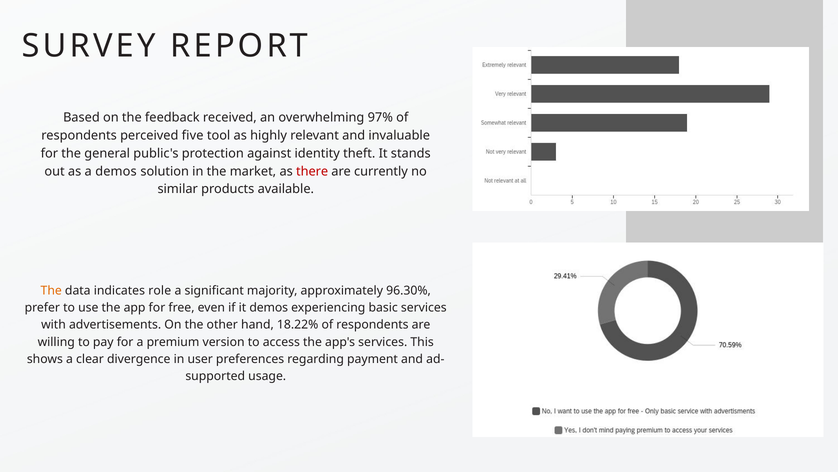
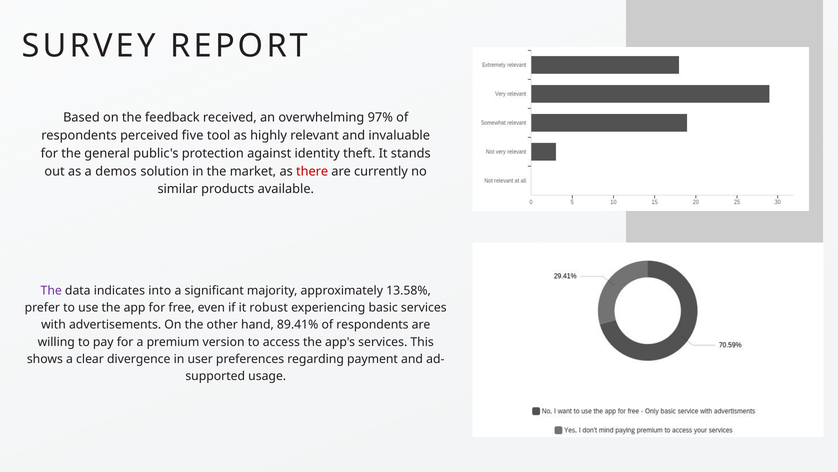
The at (51, 290) colour: orange -> purple
role: role -> into
96.30%: 96.30% -> 13.58%
it demos: demos -> robust
18.22%: 18.22% -> 89.41%
